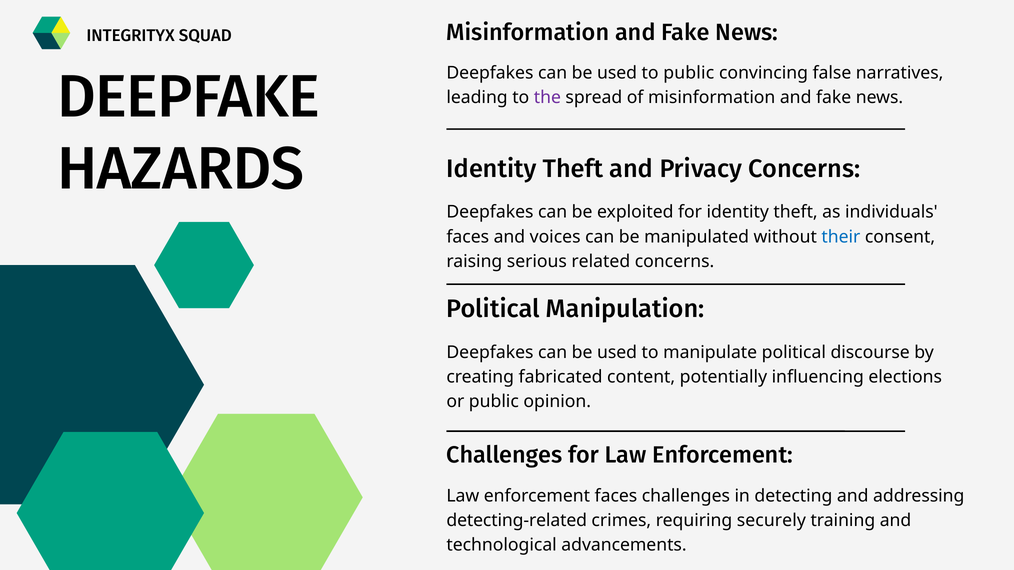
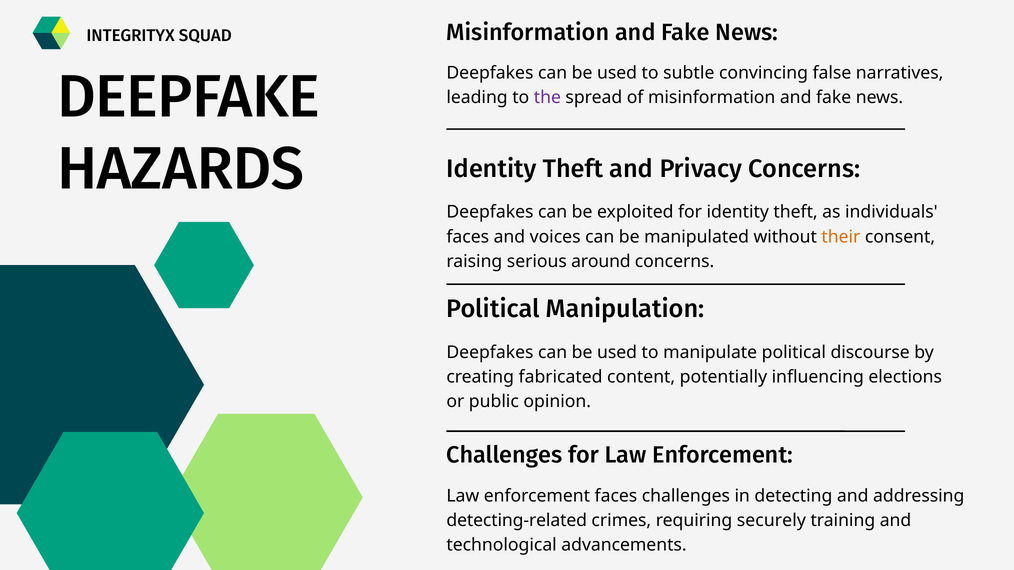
to public: public -> subtle
their colour: blue -> orange
related: related -> around
